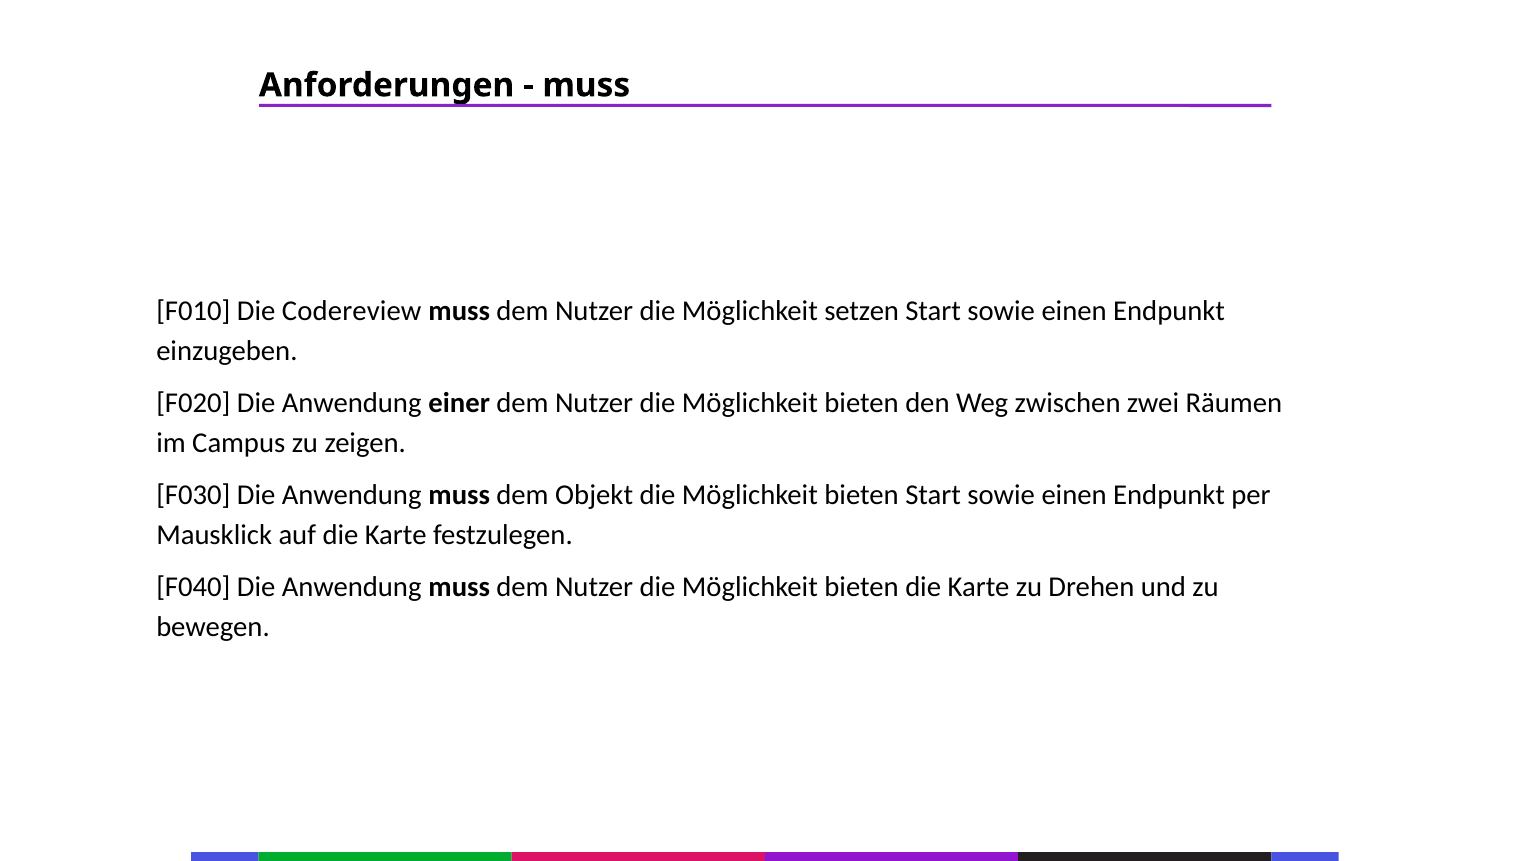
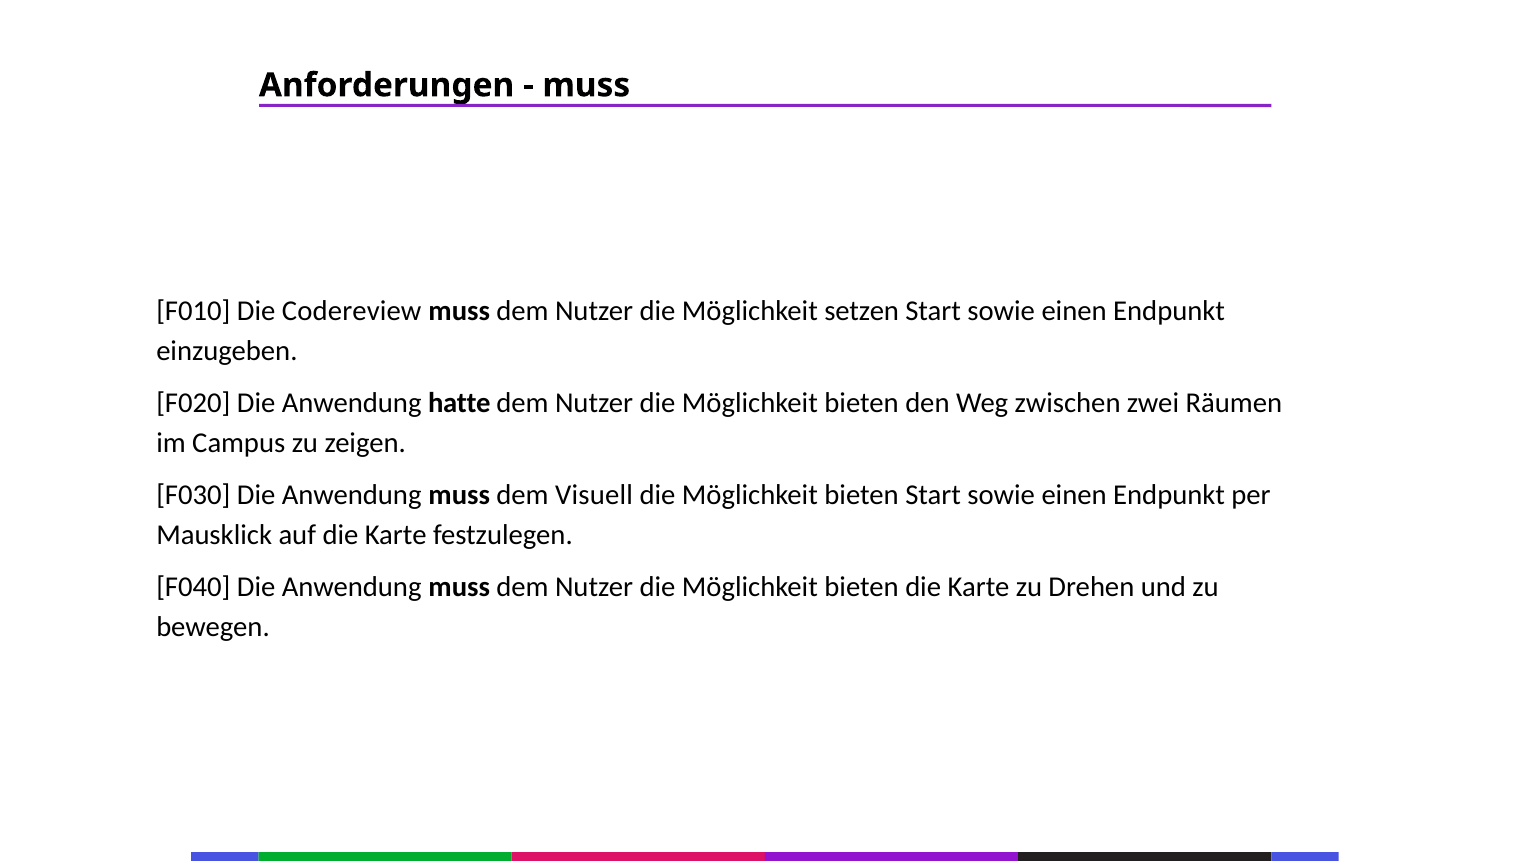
einer: einer -> hatte
Objekt: Objekt -> Visuell
